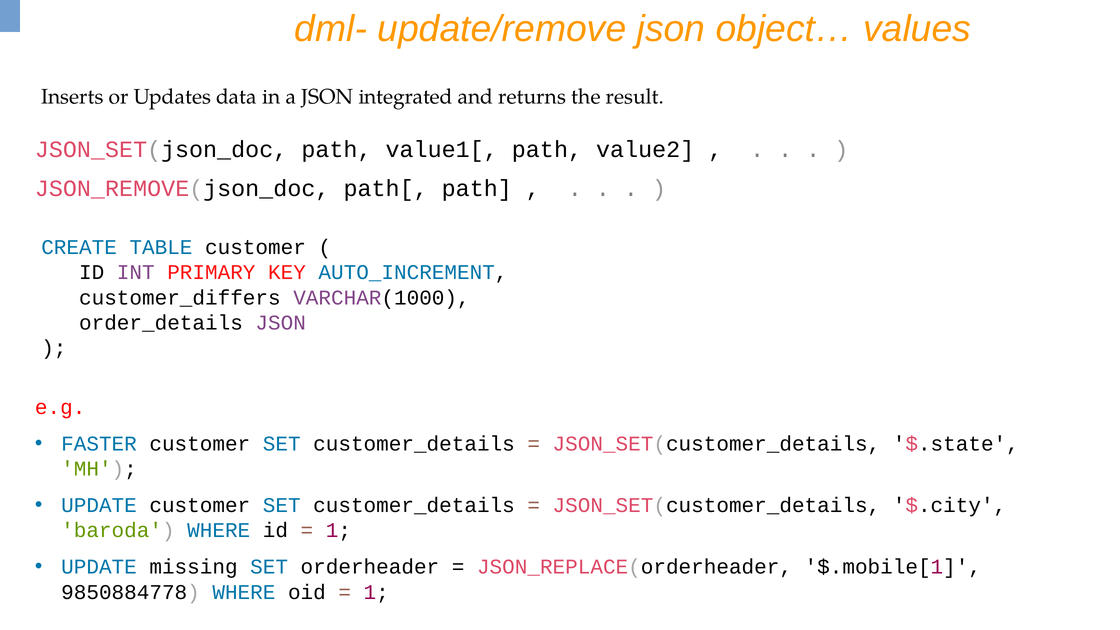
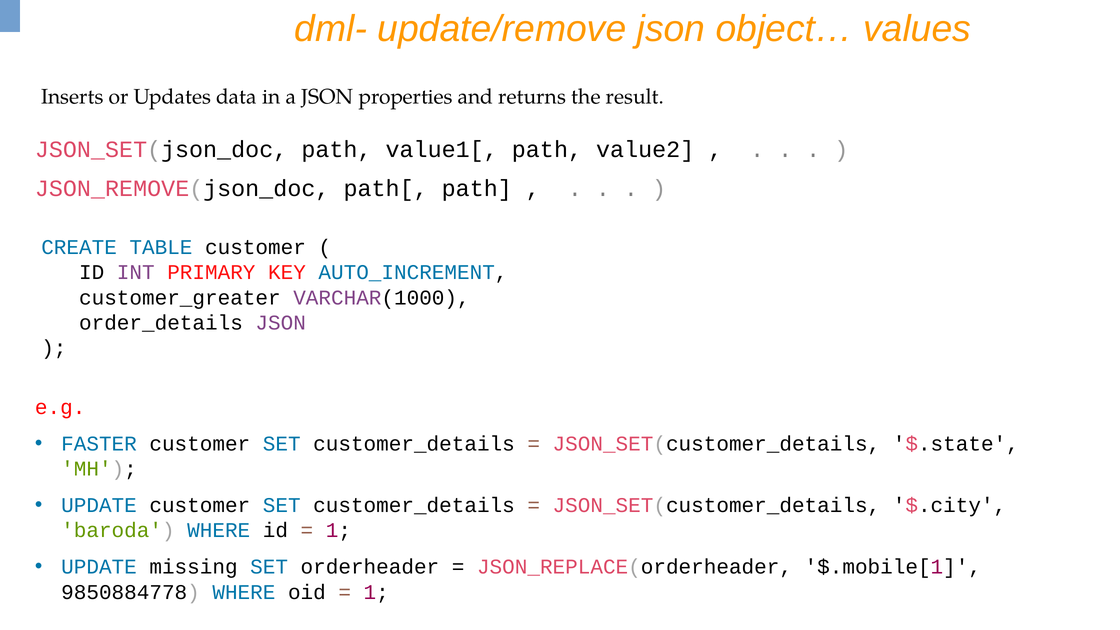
integrated: integrated -> properties
customer_differs: customer_differs -> customer_greater
